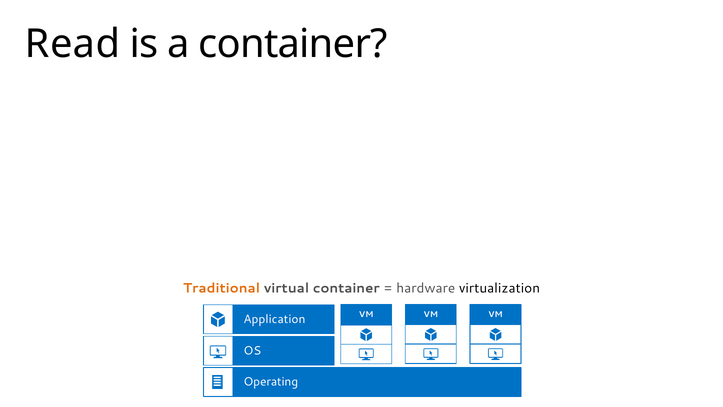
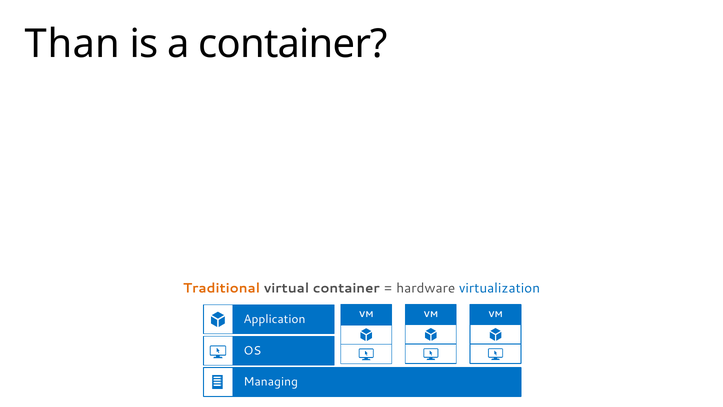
Read: Read -> Than
virtualization colour: black -> blue
Operating: Operating -> Managing
